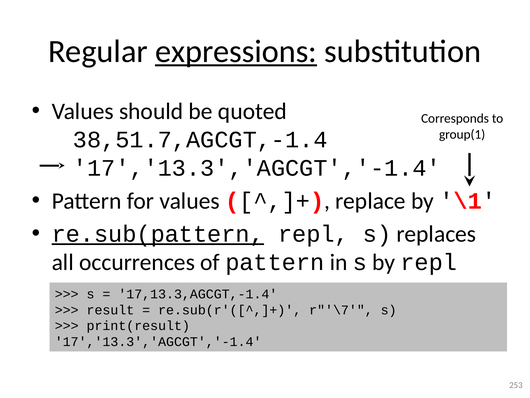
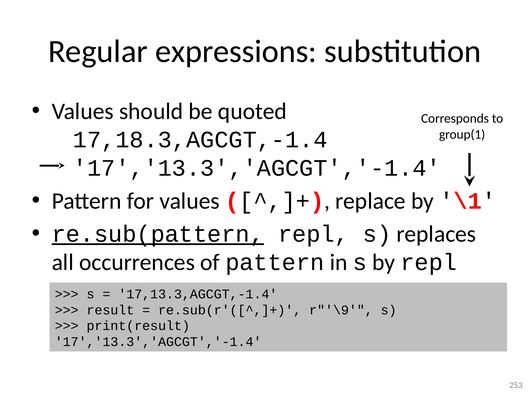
expressions underline: present -> none
38,51.7,AGCGT,-1.4: 38,51.7,AGCGT,-1.4 -> 17,18.3,AGCGT,-1.4
r"'\7: r"'\7 -> r"'\9
